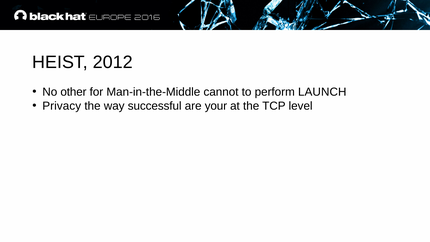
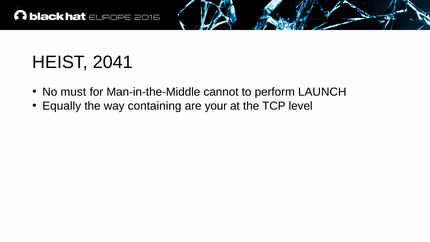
2012: 2012 -> 2041
other: other -> must
Privacy: Privacy -> Equally
successful: successful -> containing
